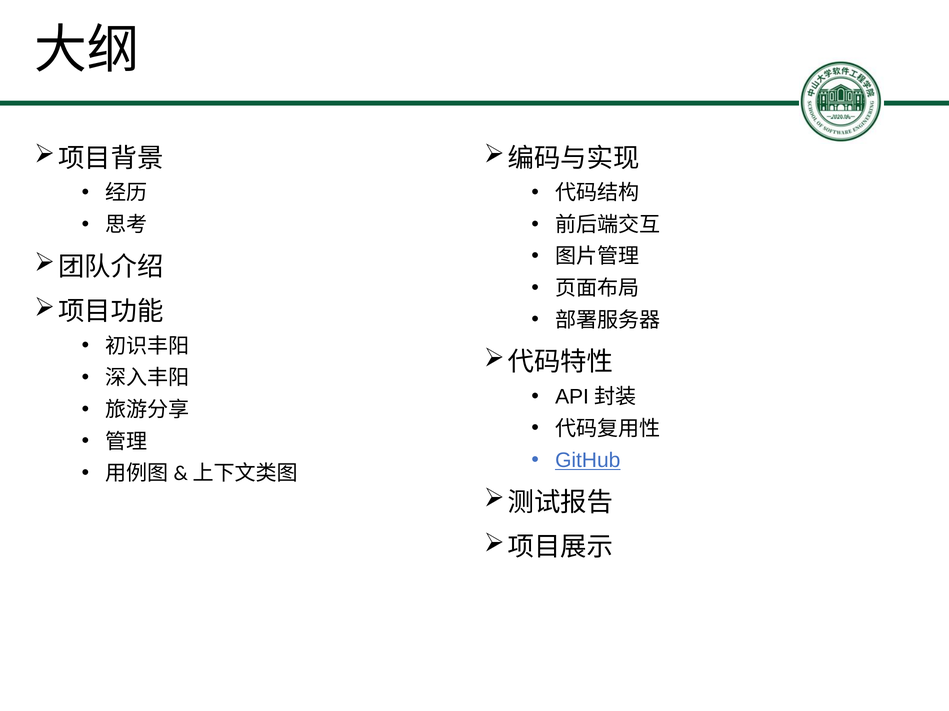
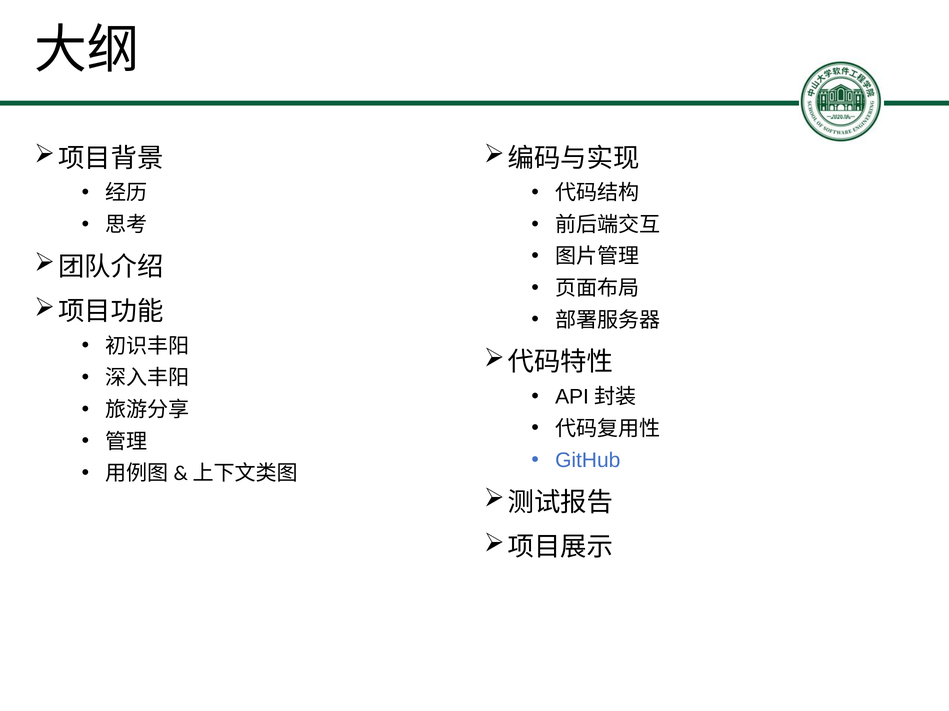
GitHub underline: present -> none
